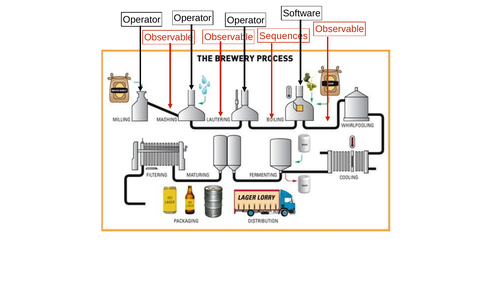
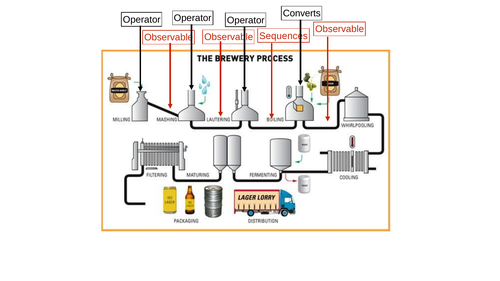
Software: Software -> Converts
